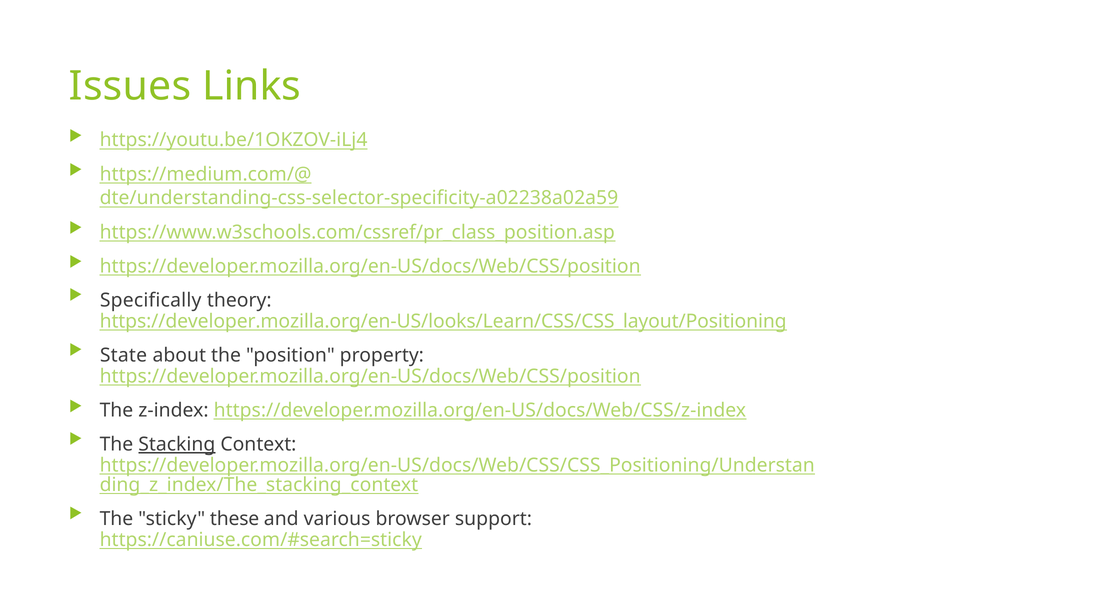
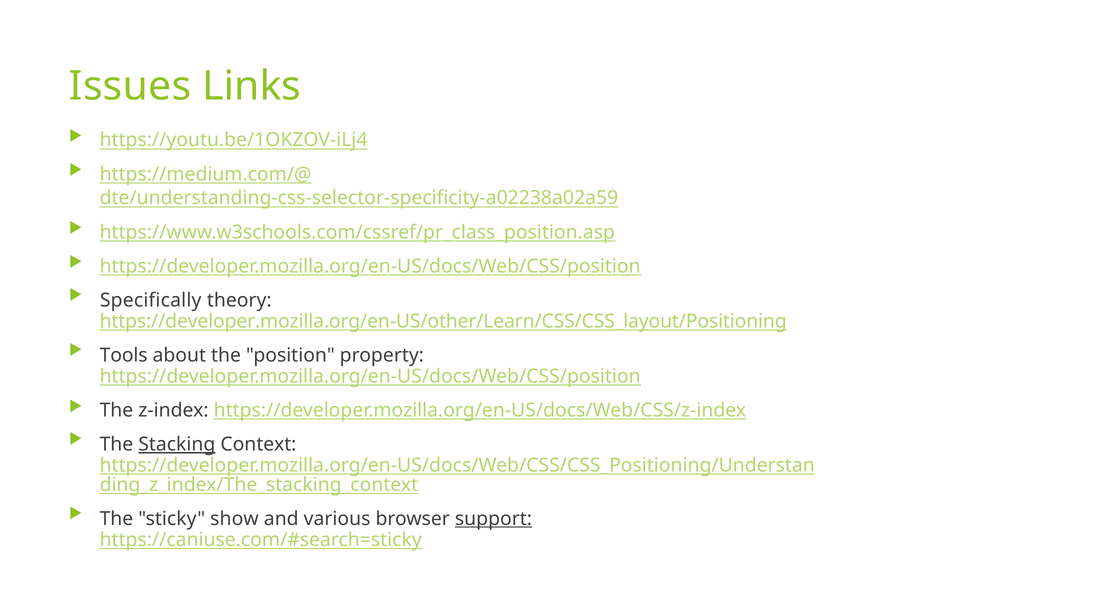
https://developer.mozilla.org/en-US/looks/Learn/CSS/CSS_layout/Positioning: https://developer.mozilla.org/en-US/looks/Learn/CSS/CSS_layout/Positioning -> https://developer.mozilla.org/en-US/other/Learn/CSS/CSS_layout/Positioning
State: State -> Tools
these: these -> show
support underline: none -> present
